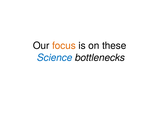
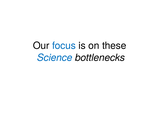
focus colour: orange -> blue
